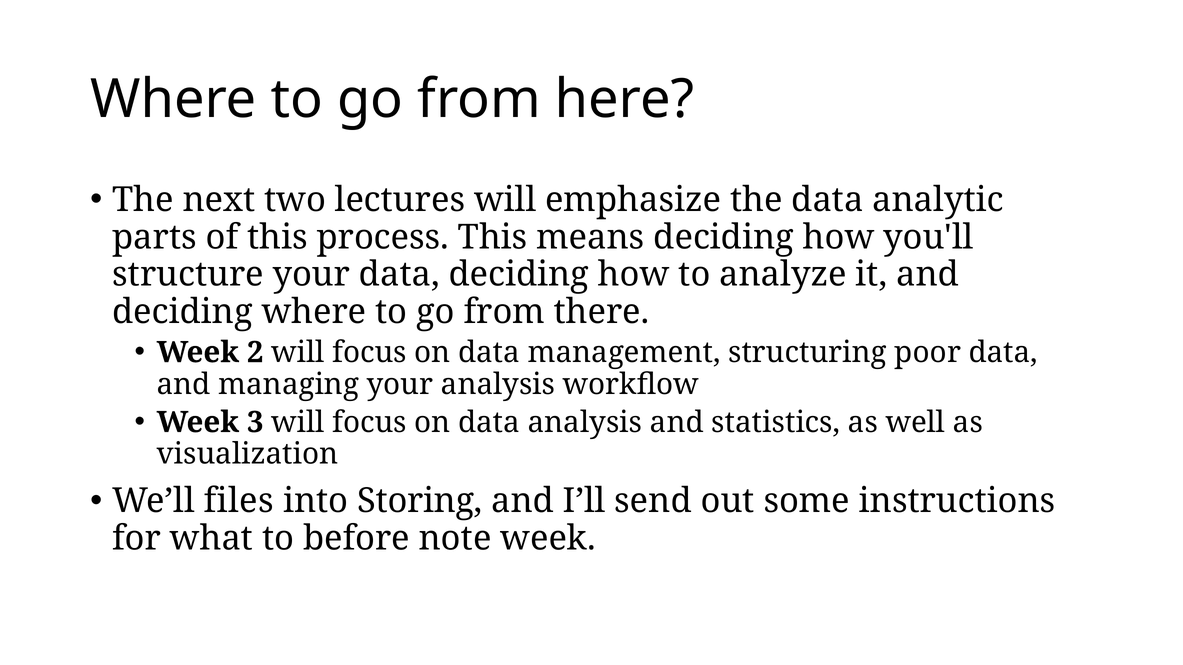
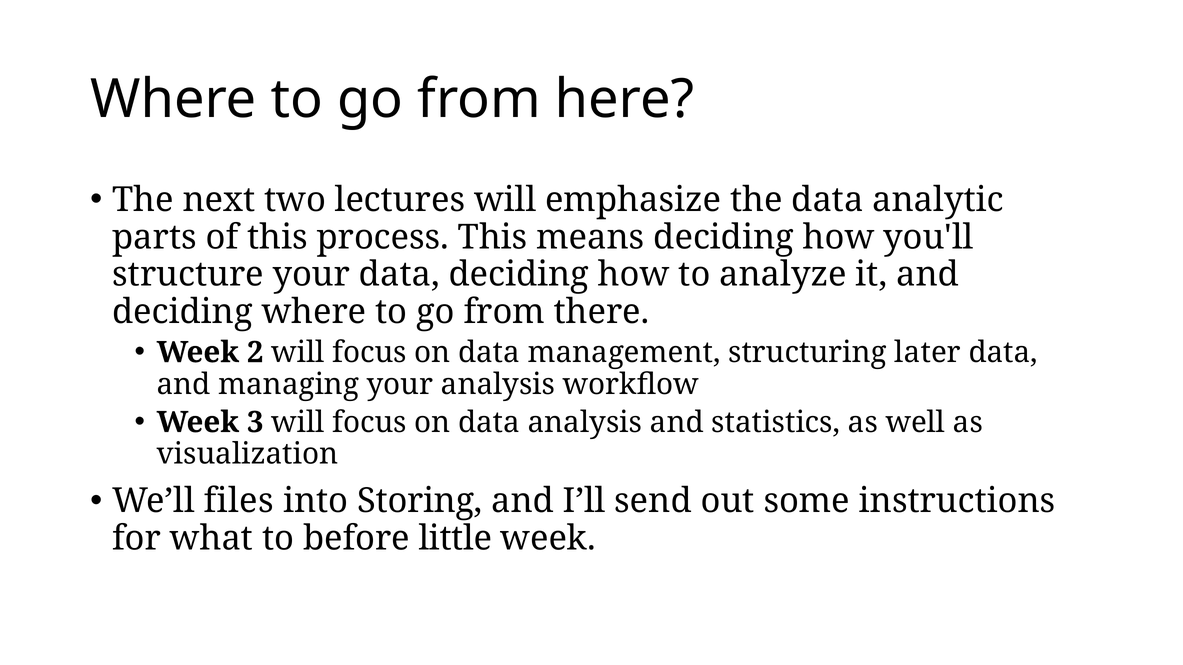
poor: poor -> later
note: note -> little
